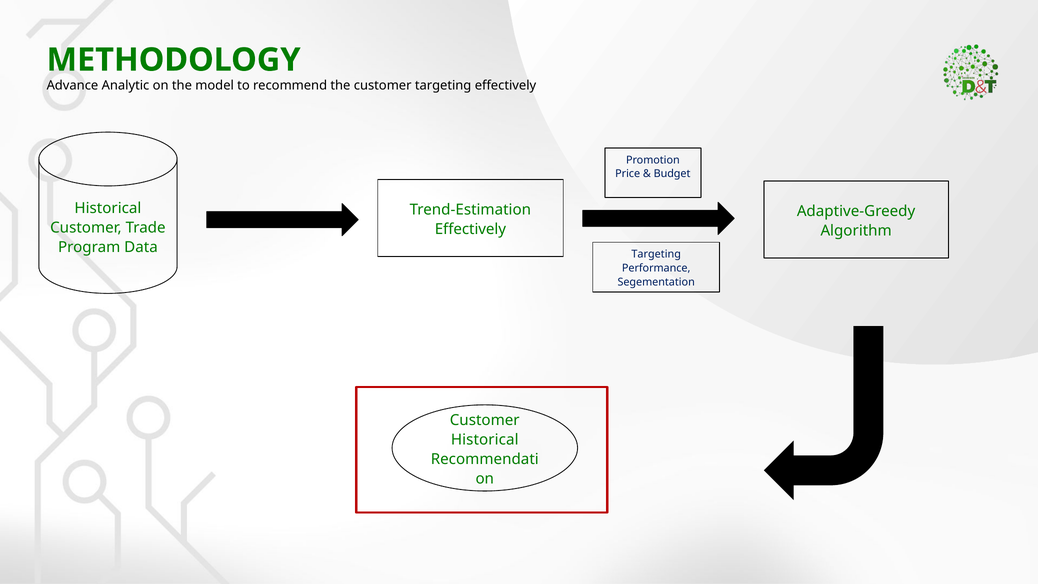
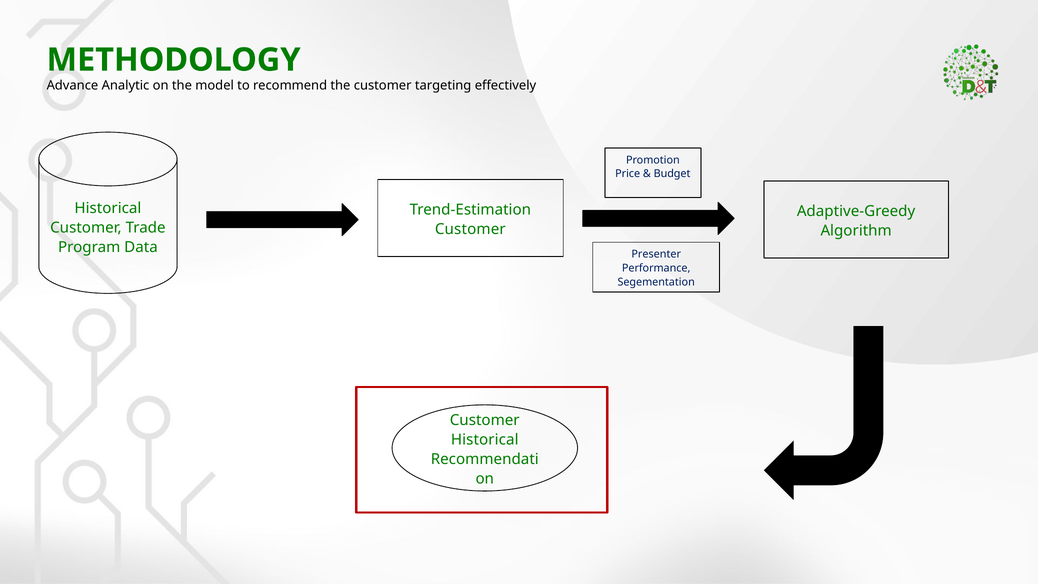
Effectively at (470, 229): Effectively -> Customer
Targeting at (656, 254): Targeting -> Presenter
